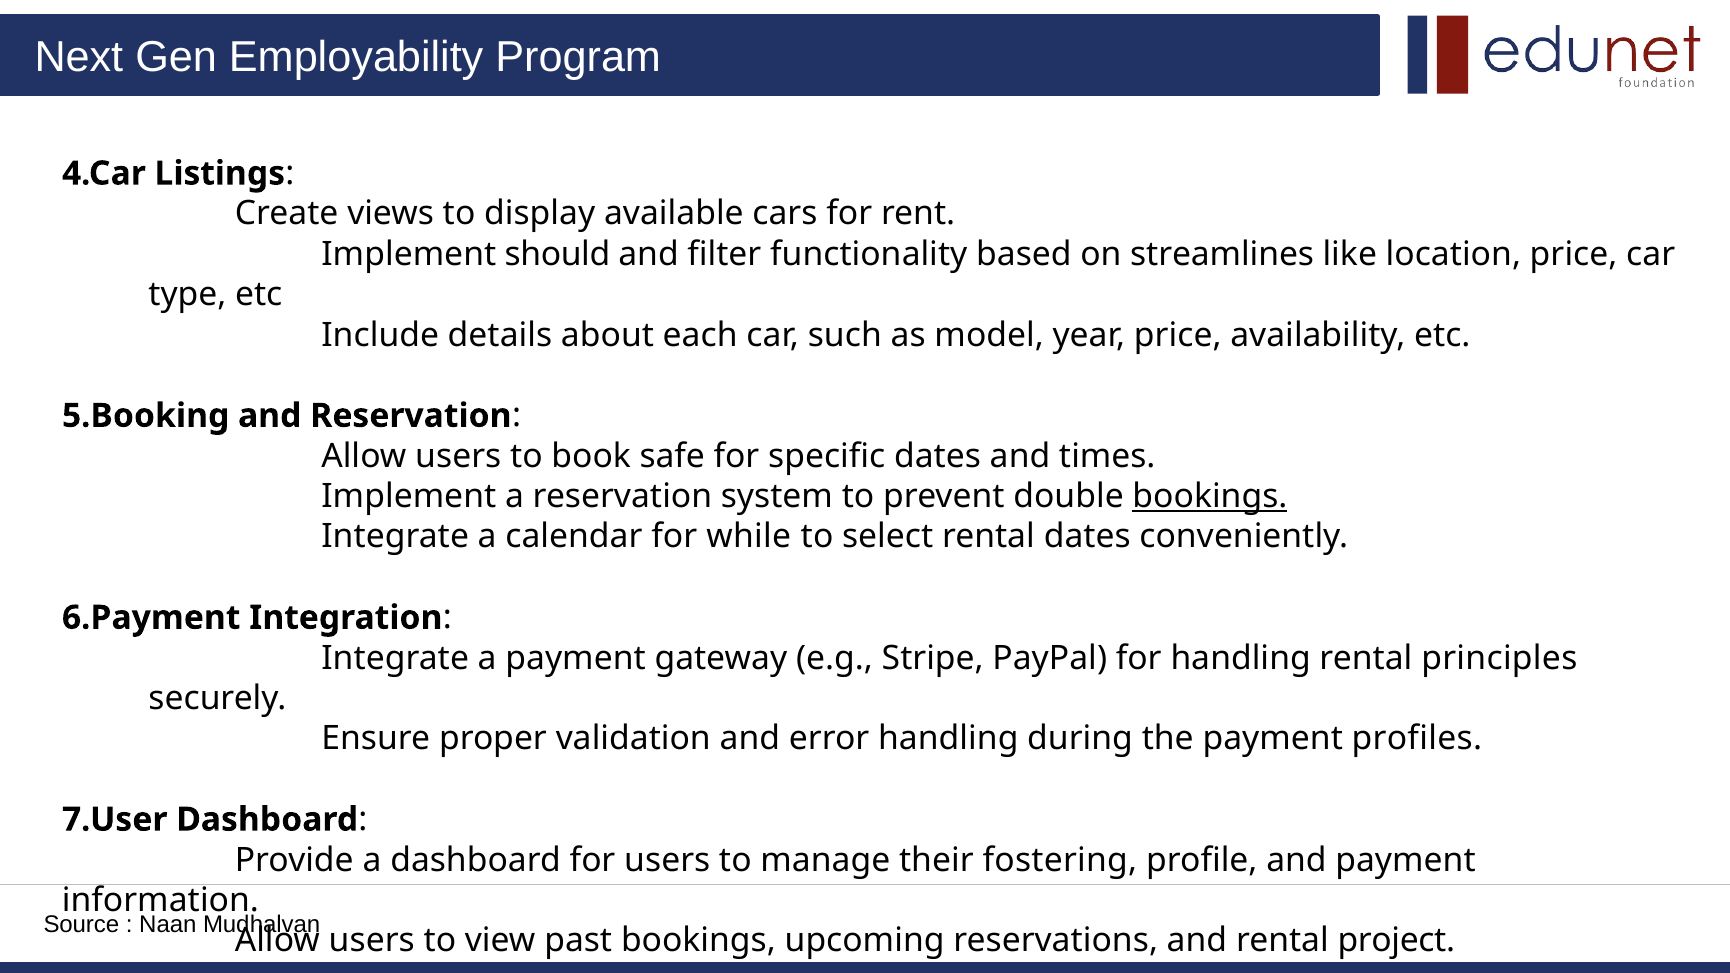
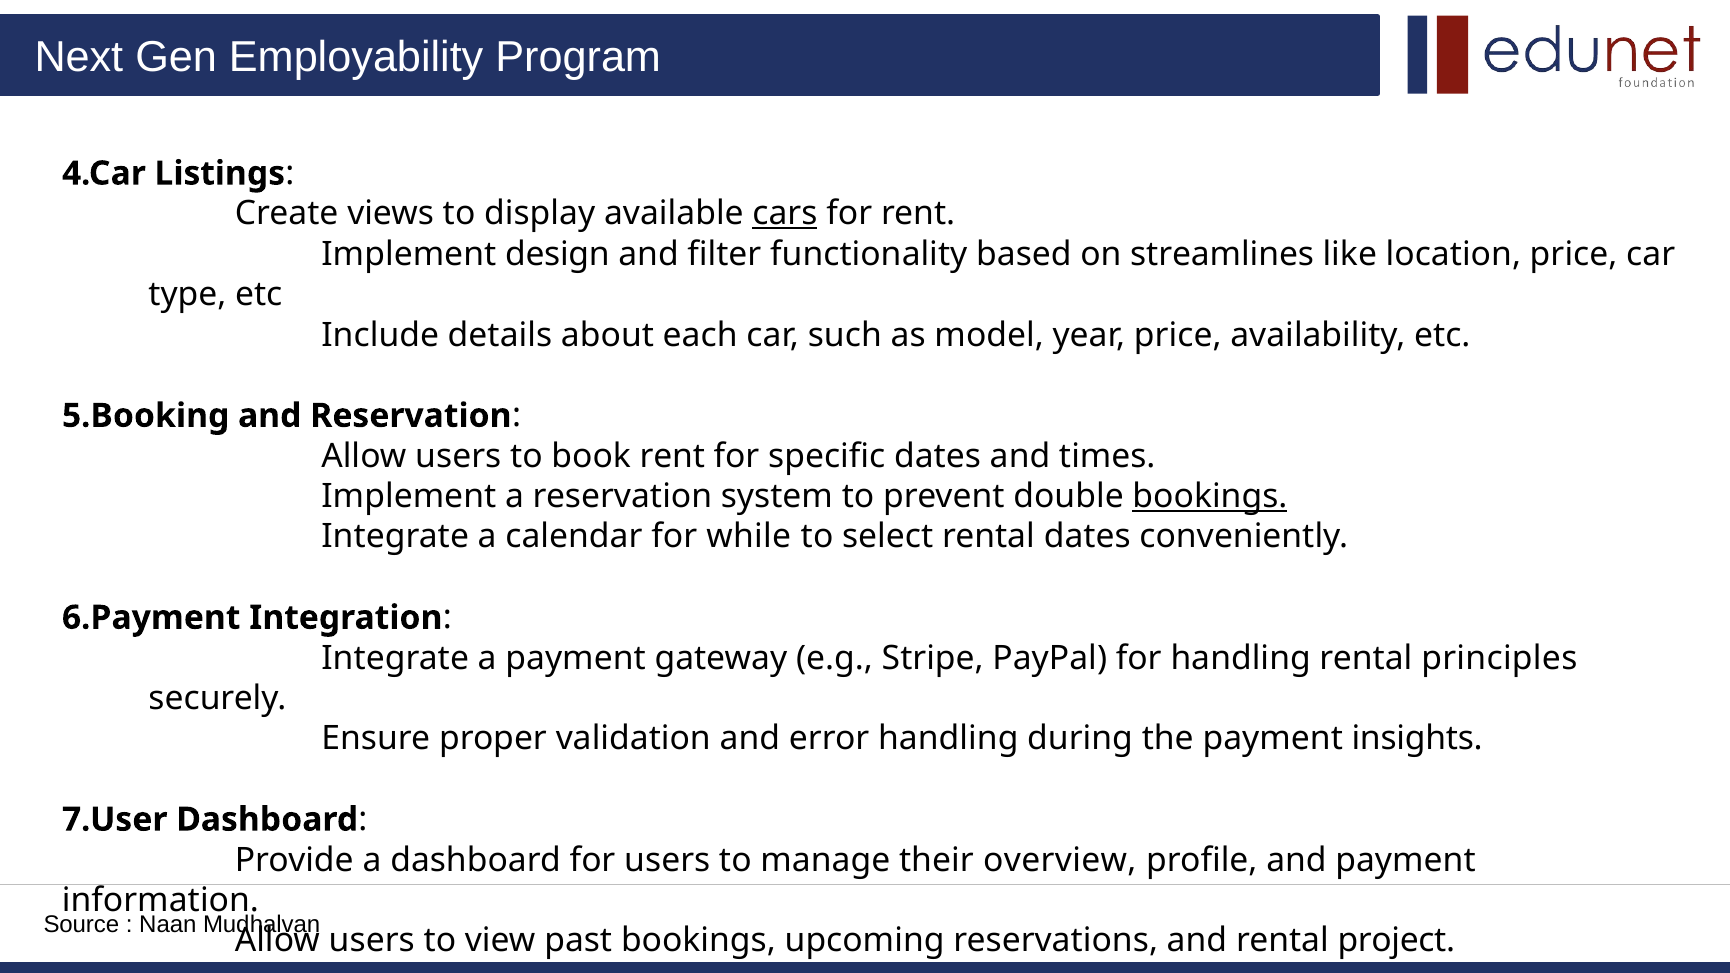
cars underline: none -> present
should: should -> design
book safe: safe -> rent
profiles: profiles -> insights
fostering: fostering -> overview
